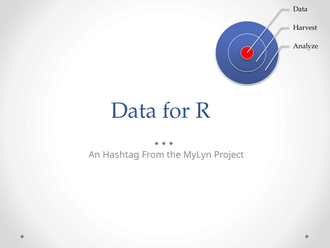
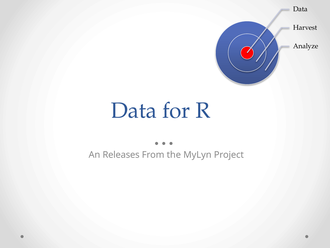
Hashtag: Hashtag -> Releases
